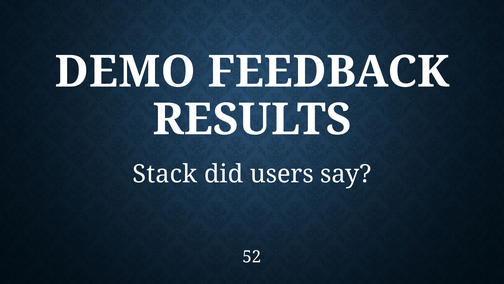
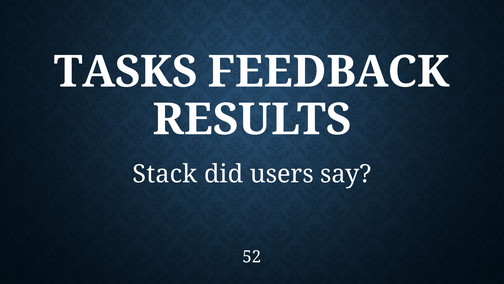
DEMO: DEMO -> TASKS
